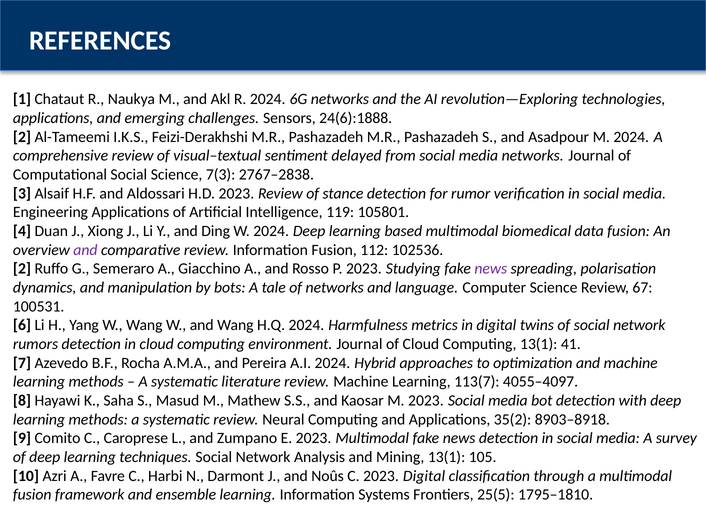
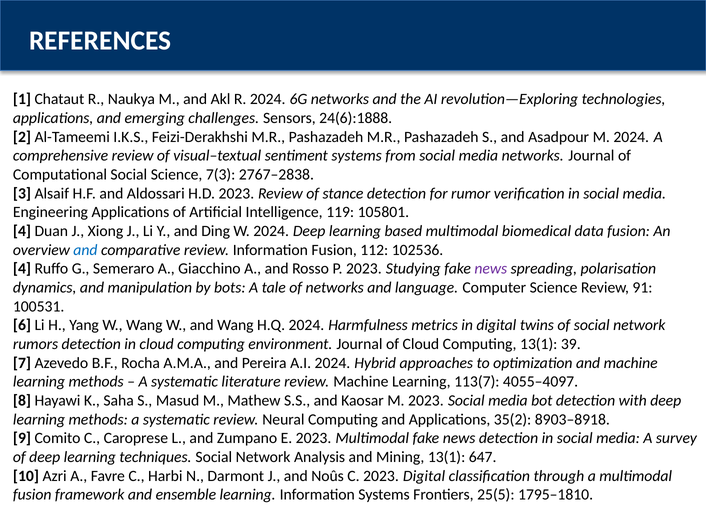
sentiment delayed: delayed -> systems
and at (85, 250) colour: purple -> blue
2 at (22, 268): 2 -> 4
67: 67 -> 91
41: 41 -> 39
105: 105 -> 647
